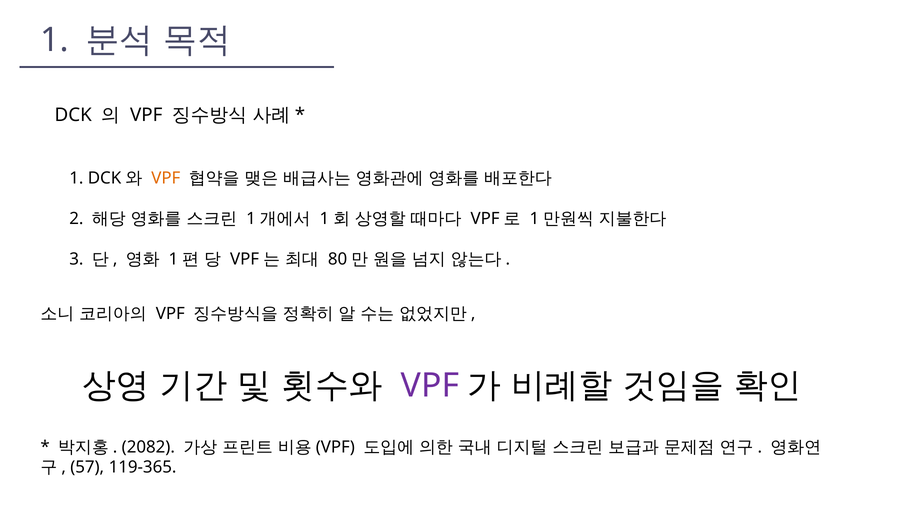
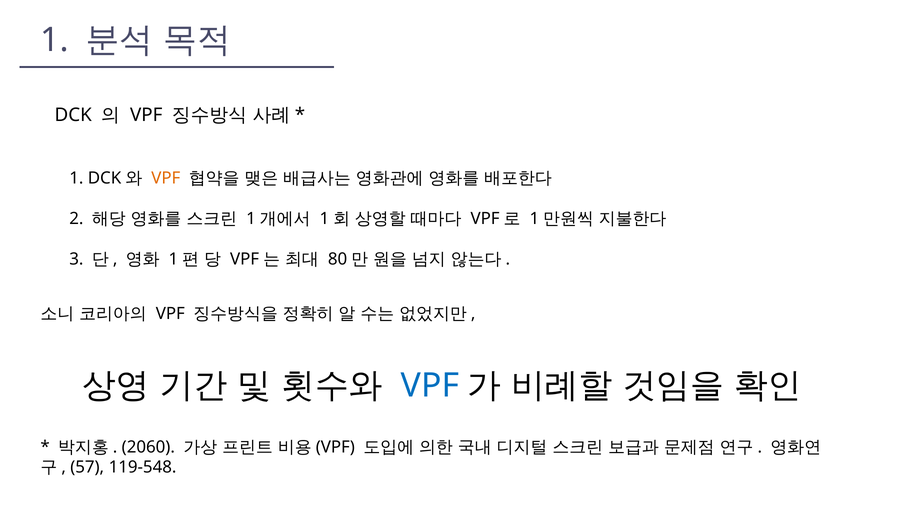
VPF at (430, 385) colour: purple -> blue
2082: 2082 -> 2060
119-365: 119-365 -> 119-548
